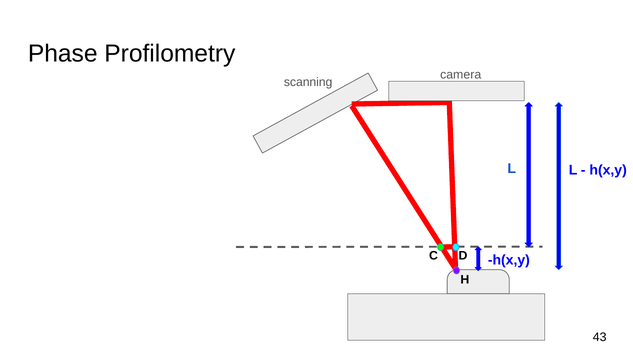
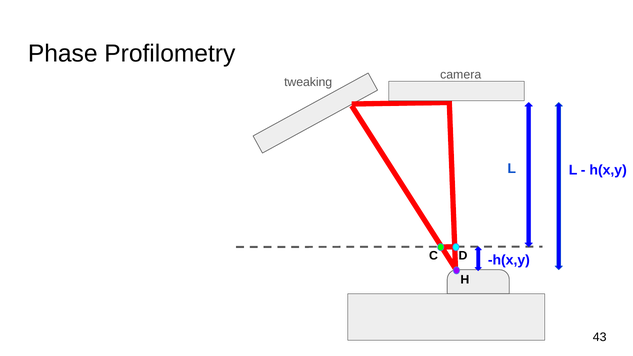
scanning: scanning -> tweaking
